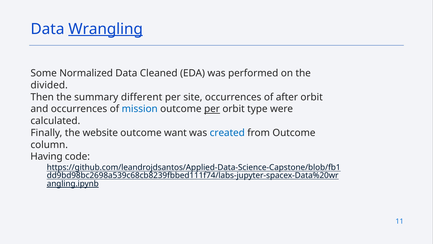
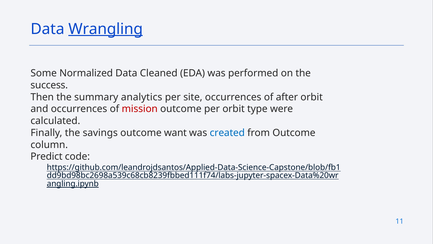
divided: divided -> success
different: different -> analytics
mission colour: blue -> red
per at (212, 109) underline: present -> none
website: website -> savings
Having: Having -> Predict
